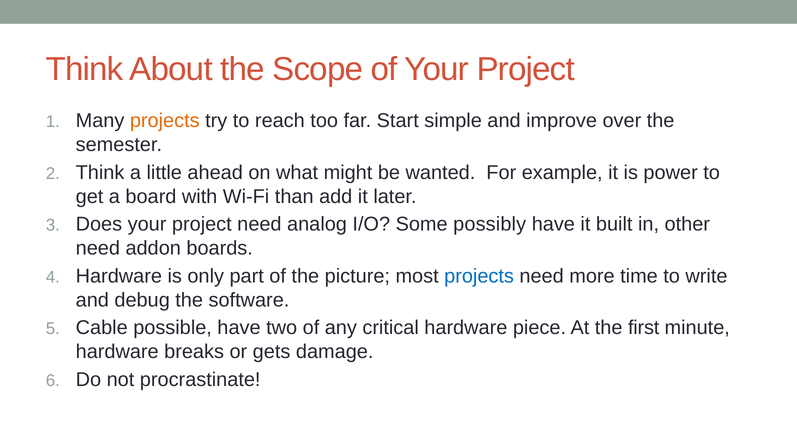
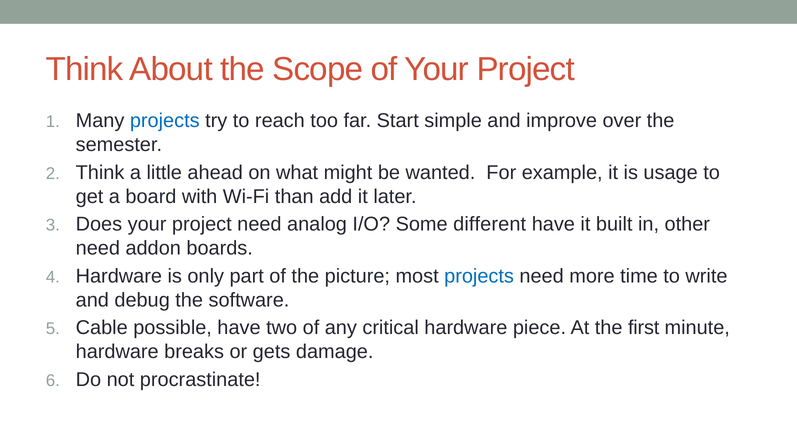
projects at (165, 121) colour: orange -> blue
power: power -> usage
possibly: possibly -> different
